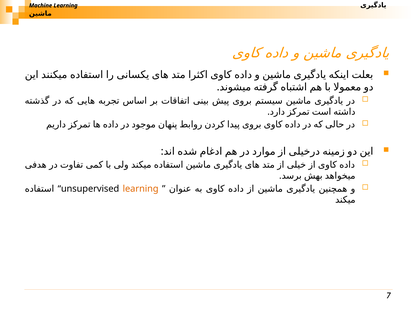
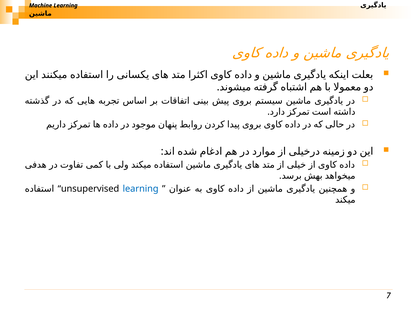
learning at (141, 189) colour: orange -> blue
